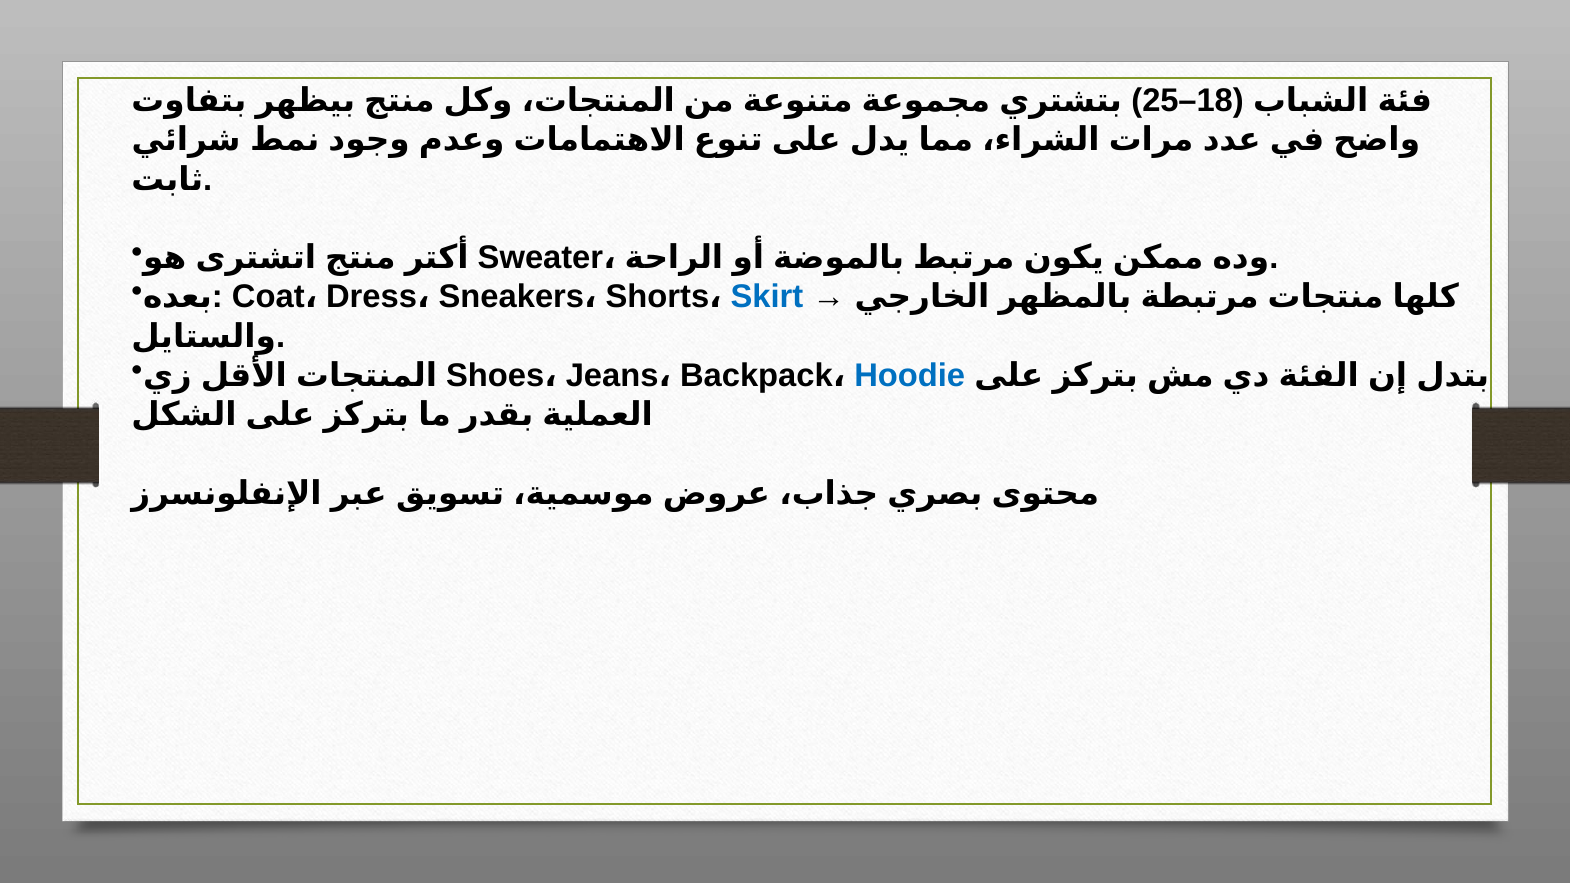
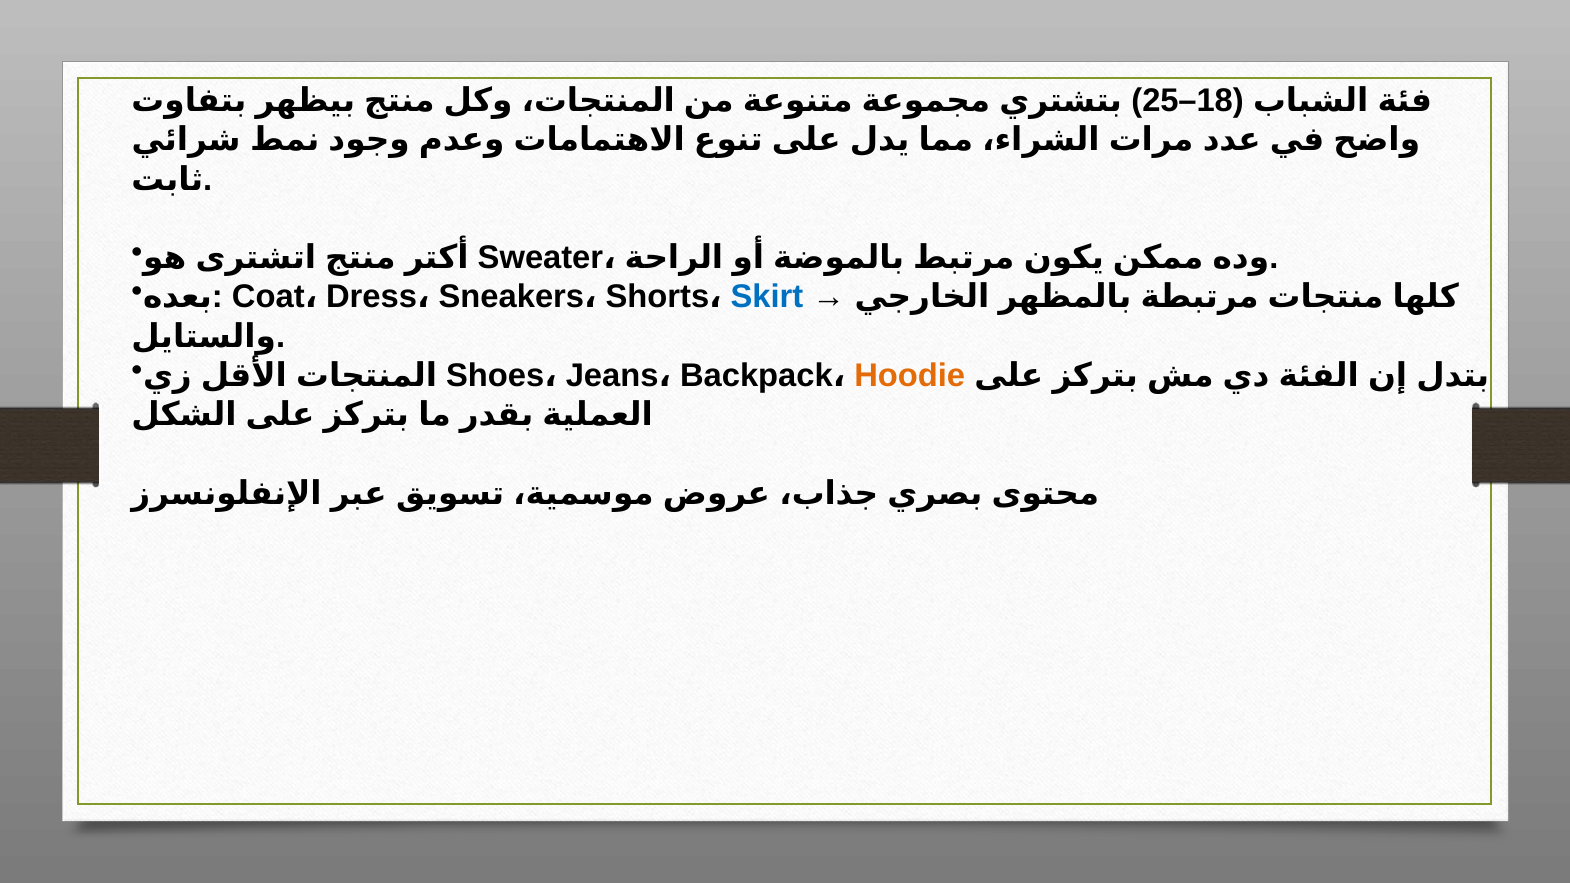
Hoodie colour: blue -> orange
